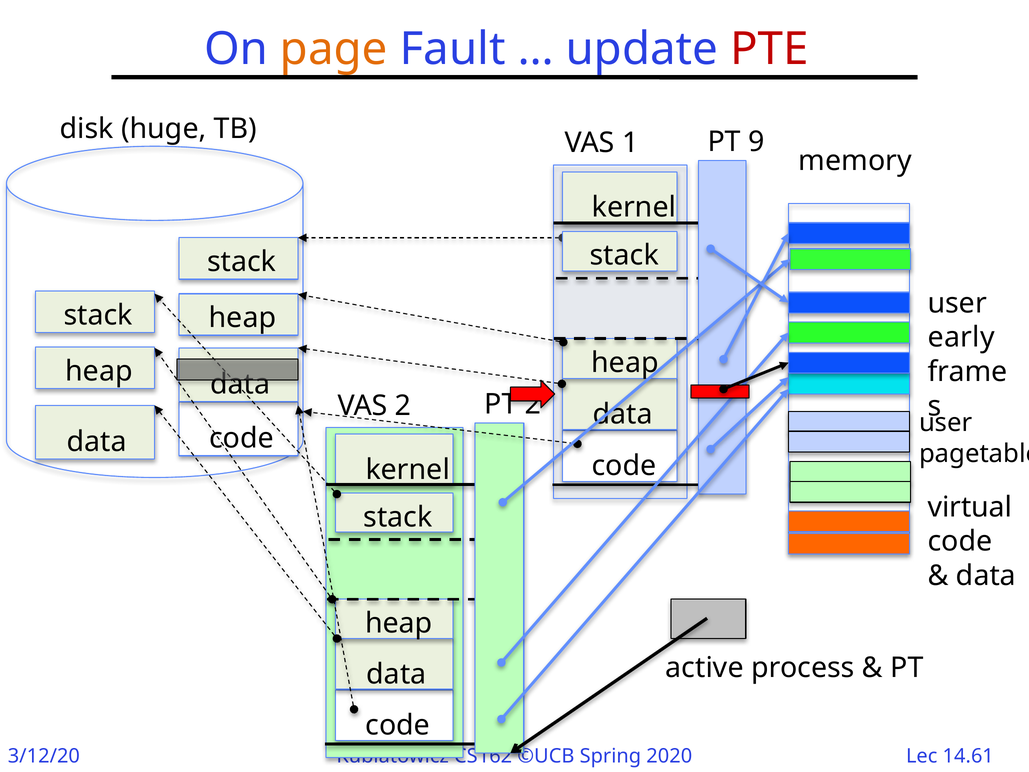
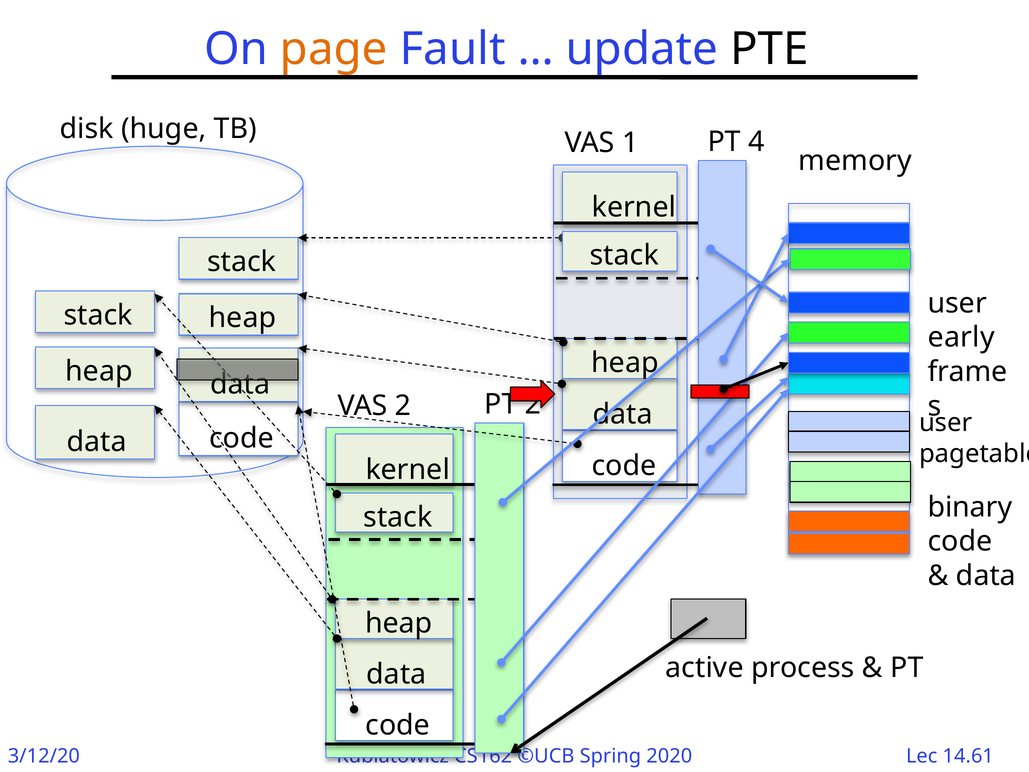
PTE colour: red -> black
9: 9 -> 4
virtual: virtual -> binary
